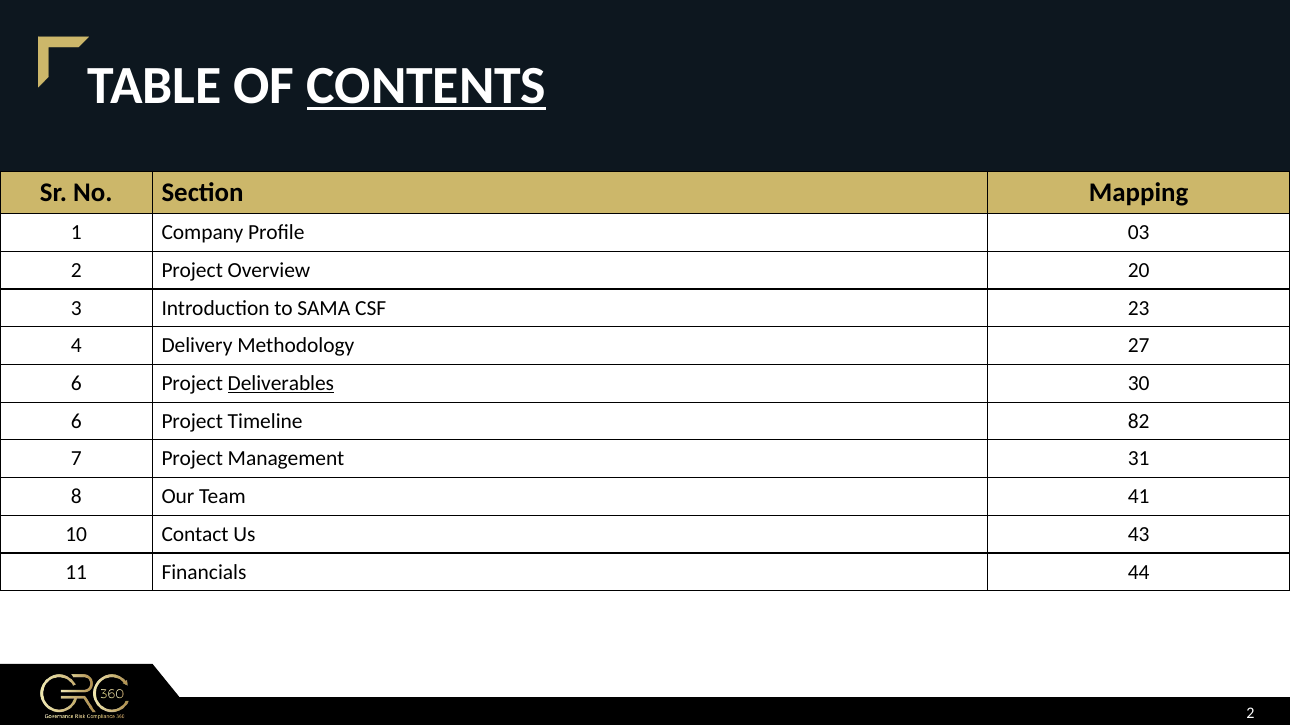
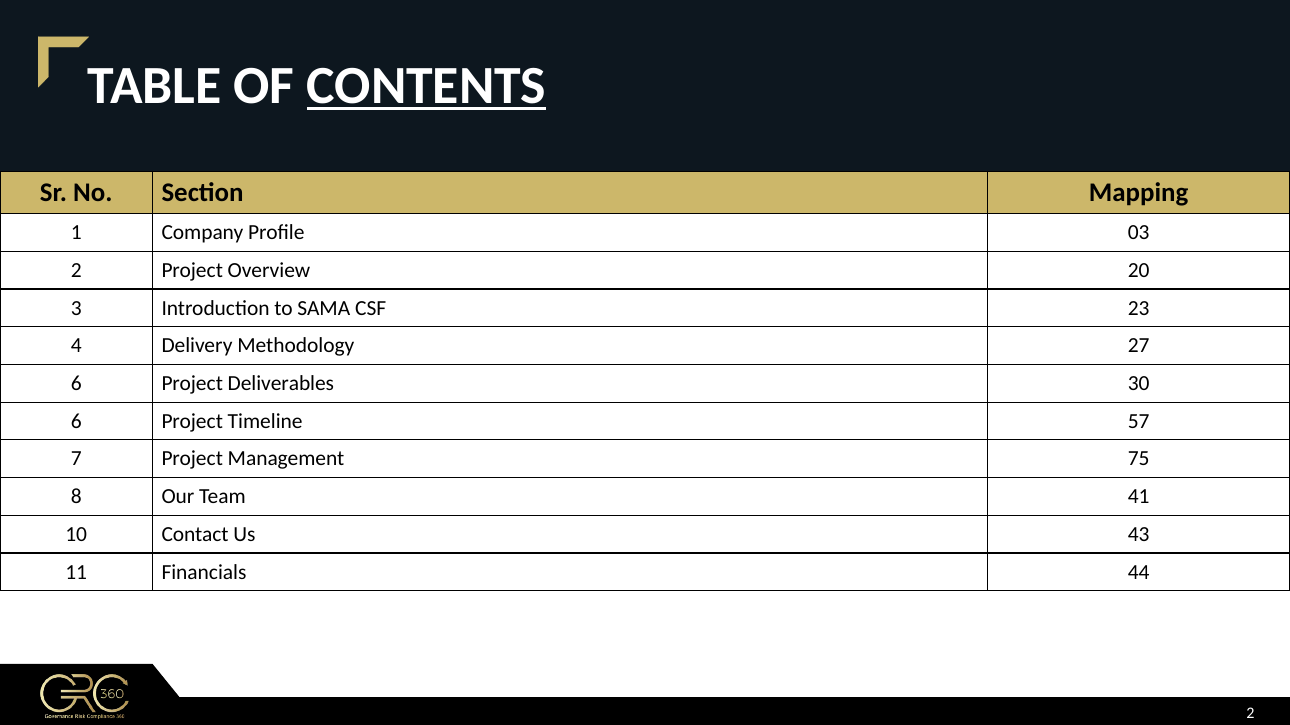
Deliverables underline: present -> none
82: 82 -> 57
31: 31 -> 75
